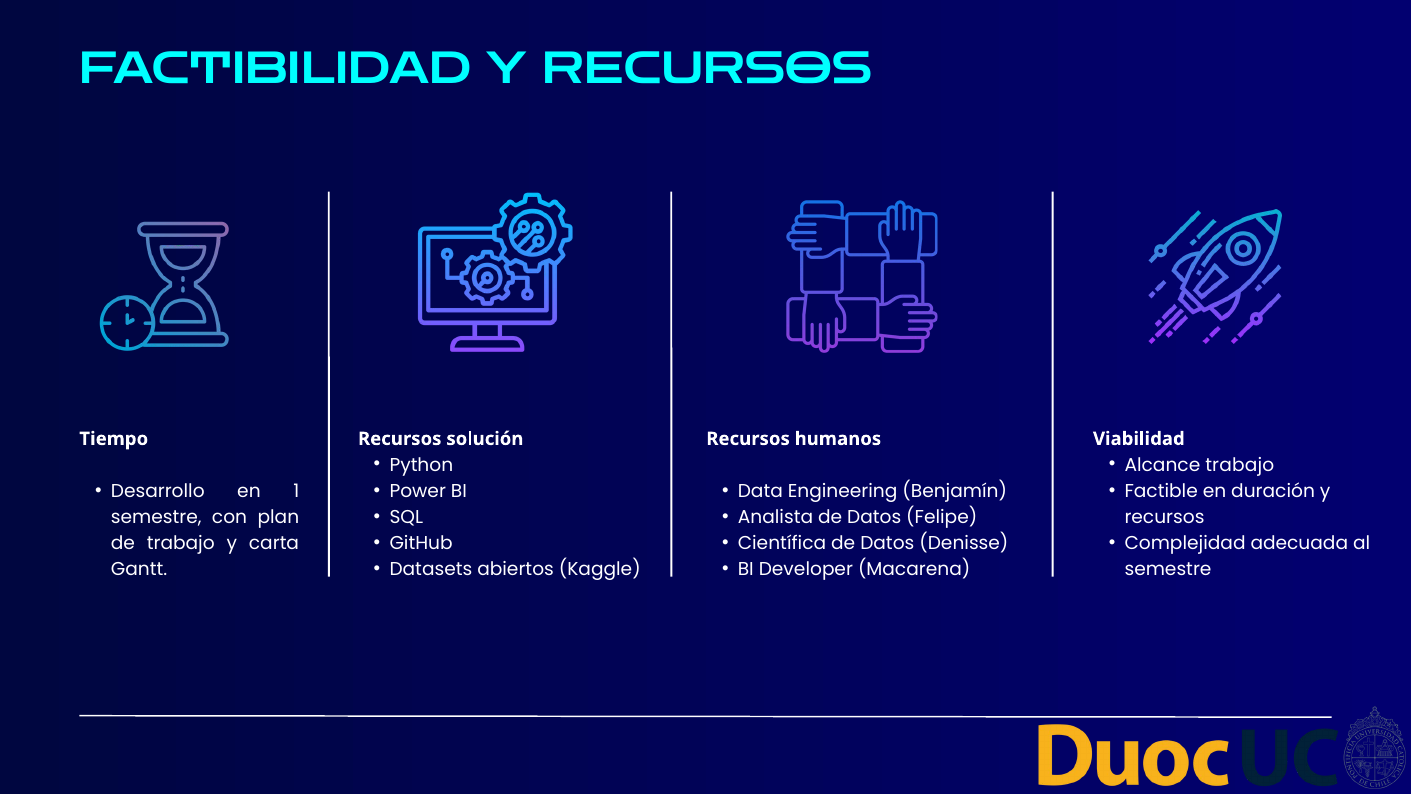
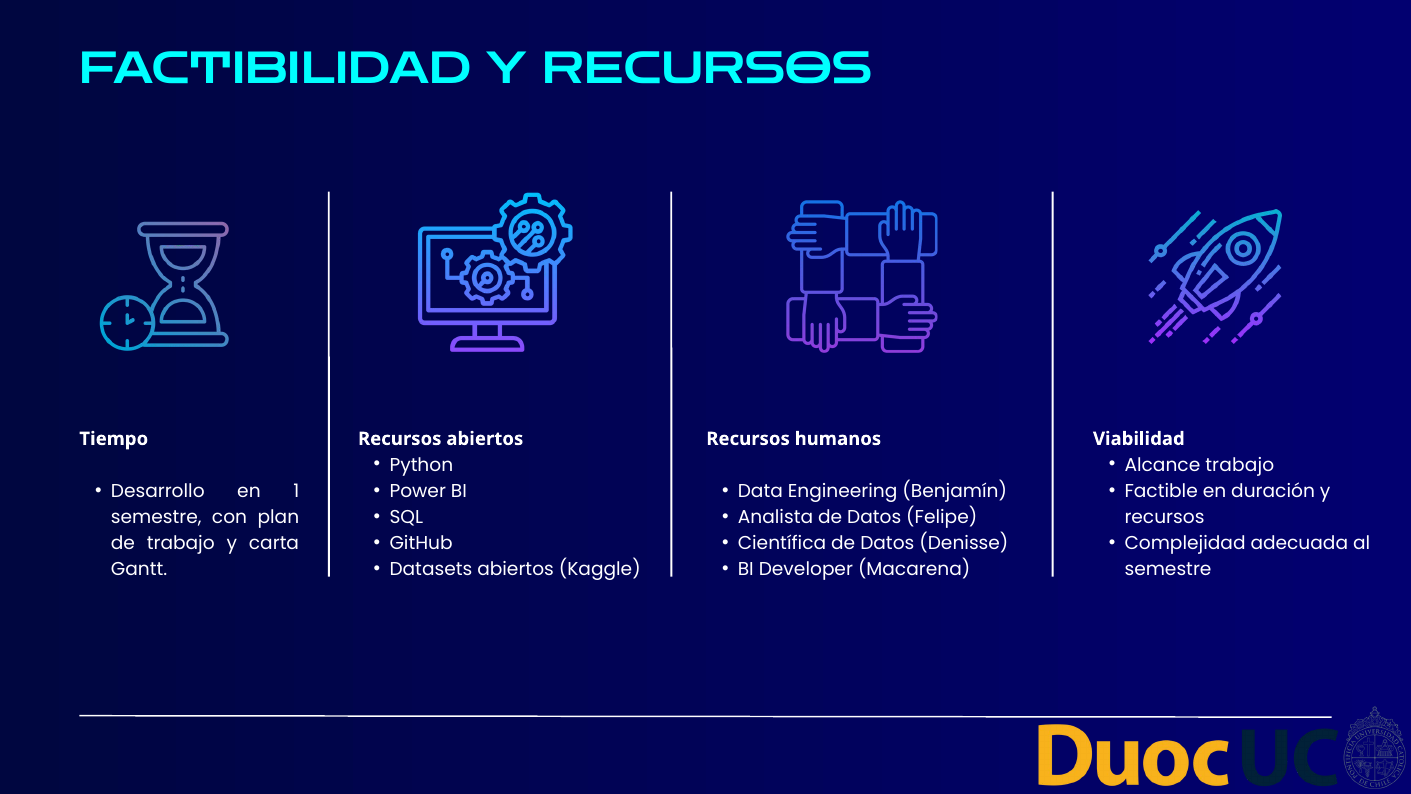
Recursos solución: solución -> abiertos
